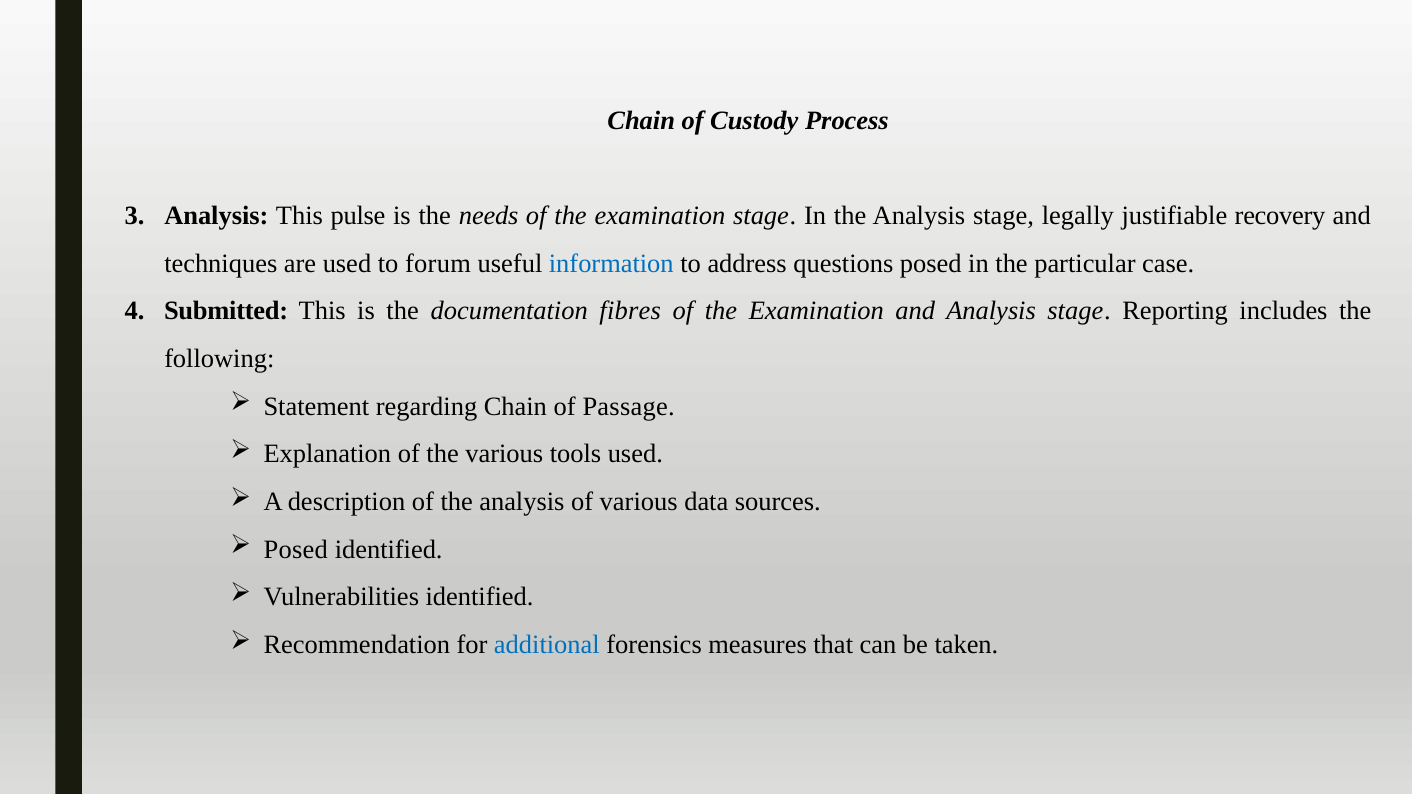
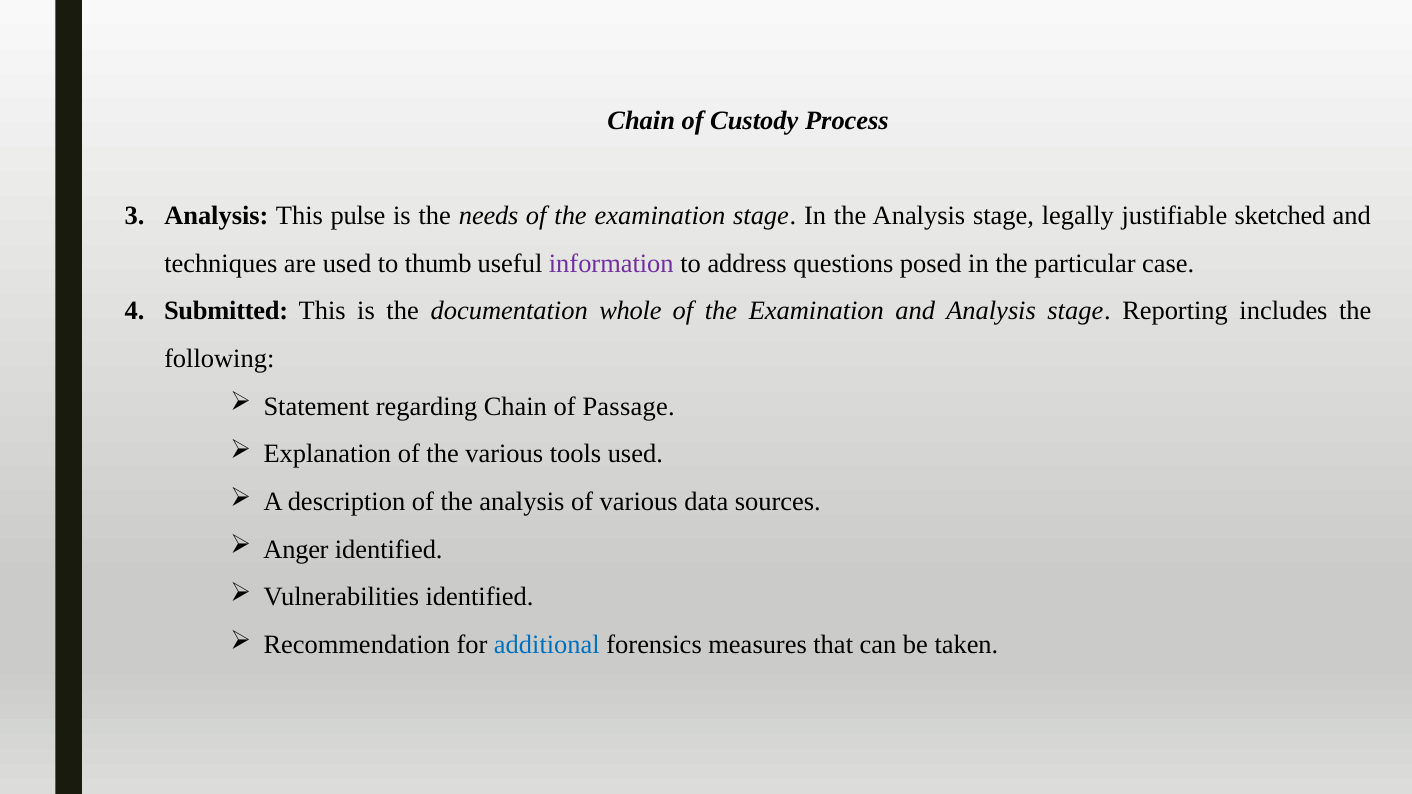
recovery: recovery -> sketched
forum: forum -> thumb
information colour: blue -> purple
fibres: fibres -> whole
Posed at (296, 550): Posed -> Anger
